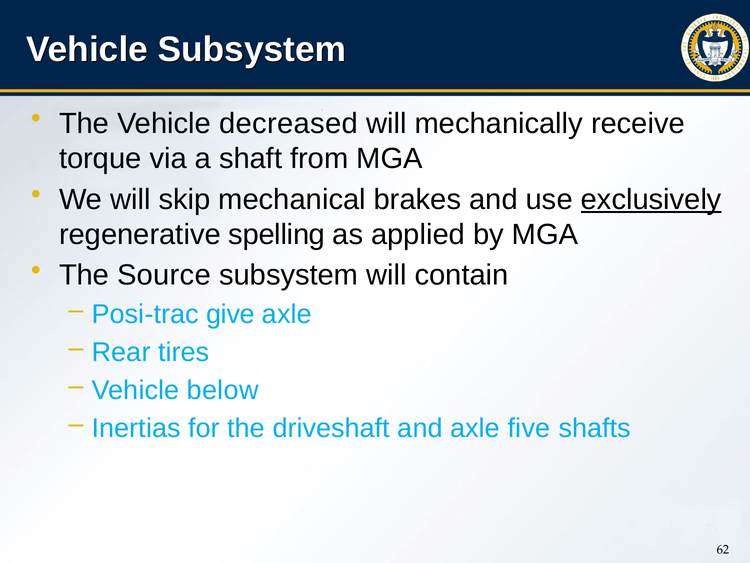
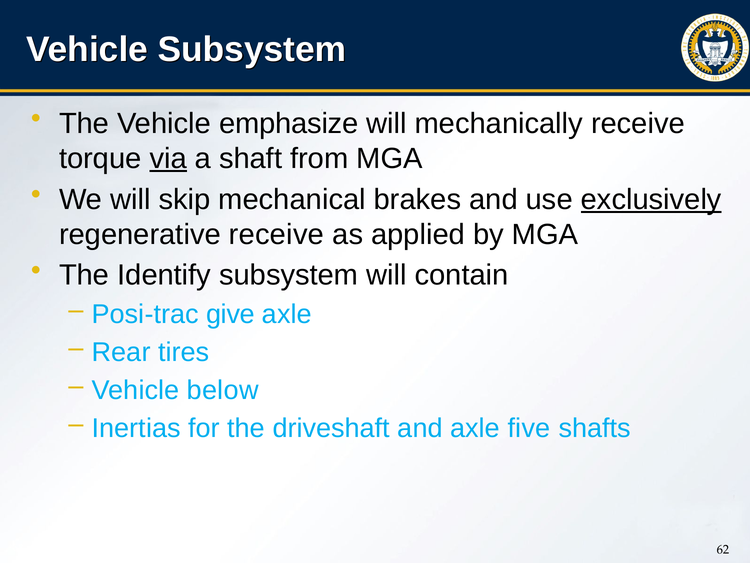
decreased: decreased -> emphasize
via underline: none -> present
regenerative spelling: spelling -> receive
Source: Source -> Identify
